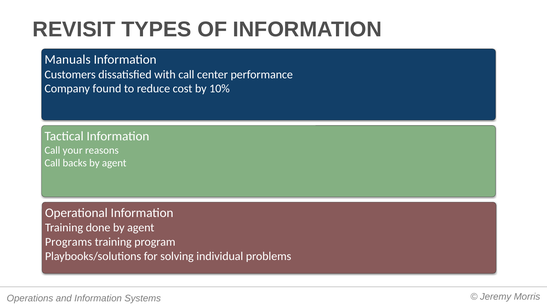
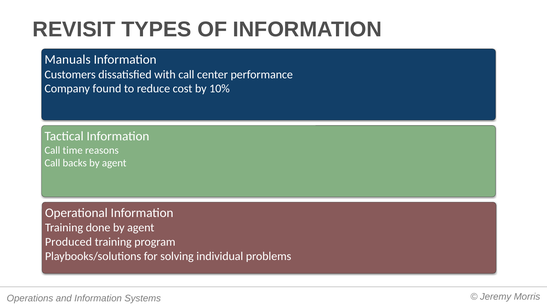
your: your -> time
Programs: Programs -> Produced
